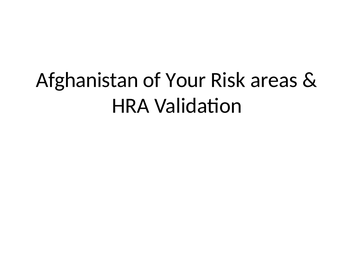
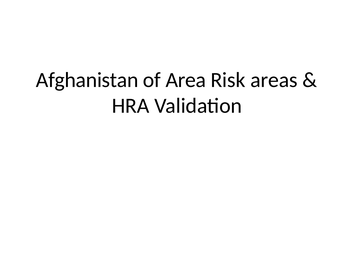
Your: Your -> Area
